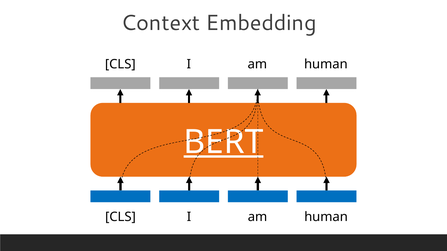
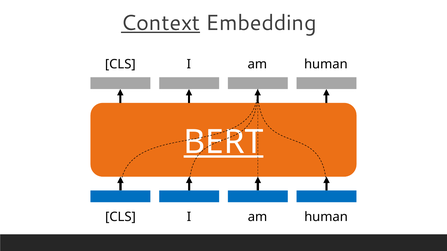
Context underline: none -> present
